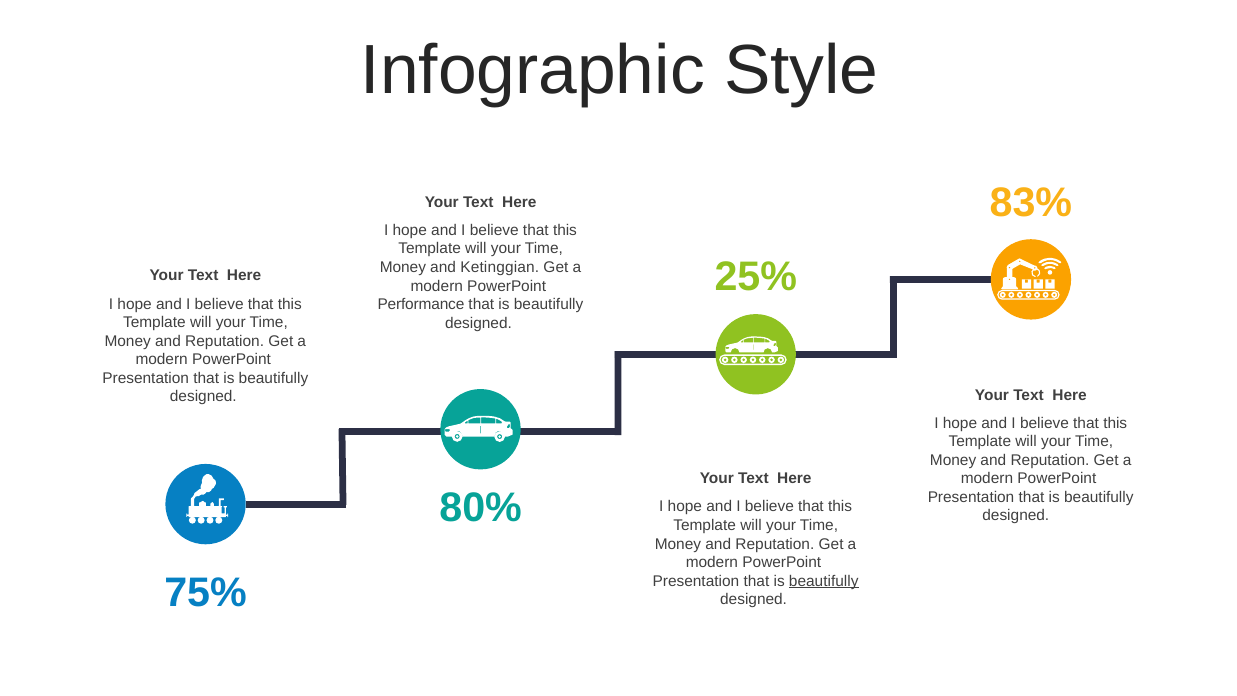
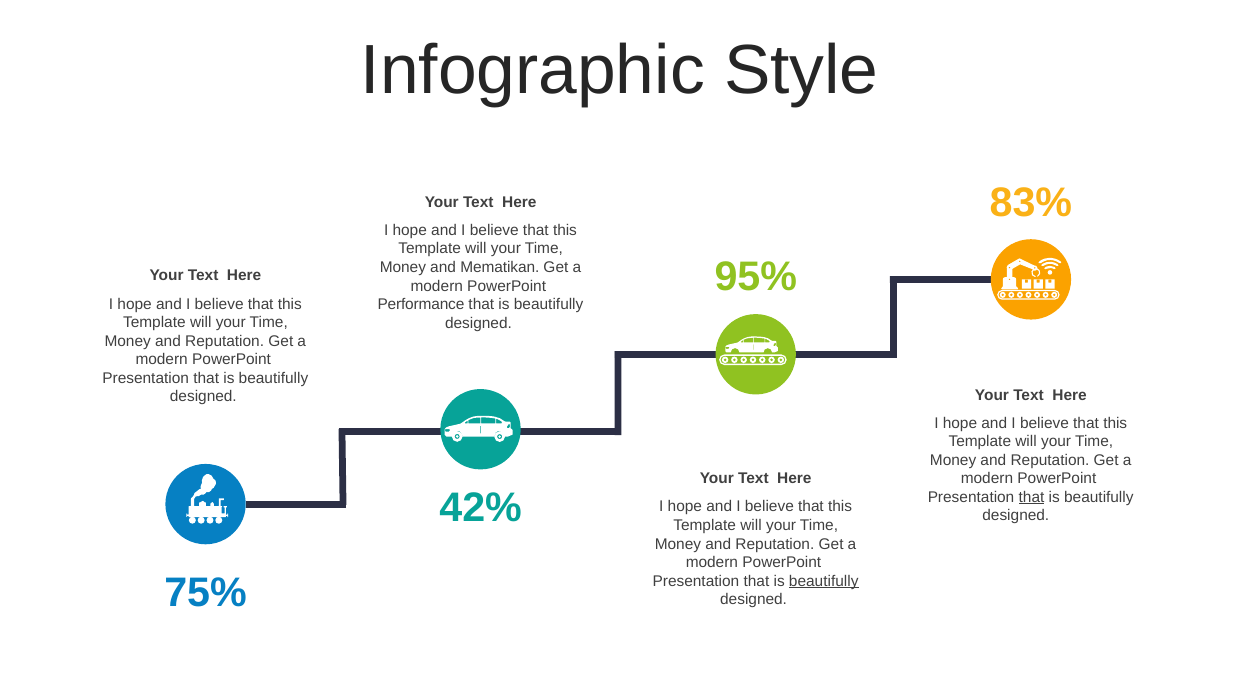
25%: 25% -> 95%
Ketinggian: Ketinggian -> Mematikan
80%: 80% -> 42%
that at (1032, 497) underline: none -> present
